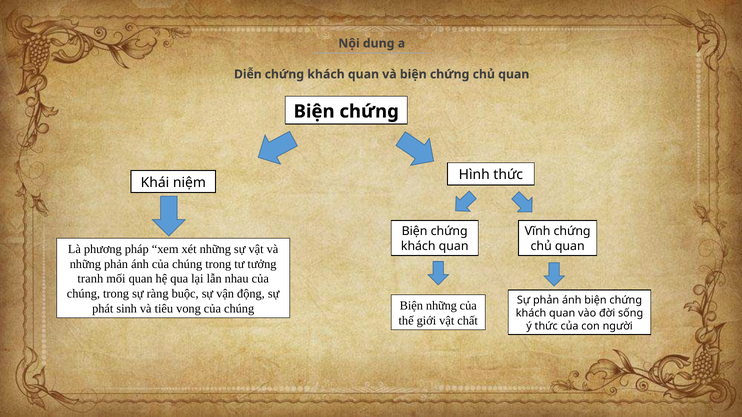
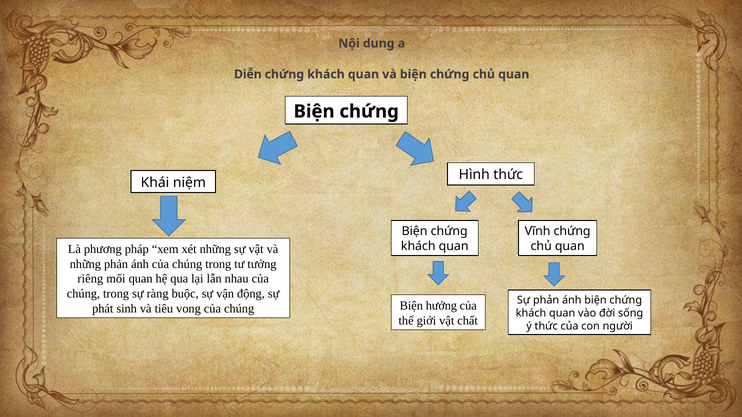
tranh: tranh -> riêng
Biện những: những -> hưởng
